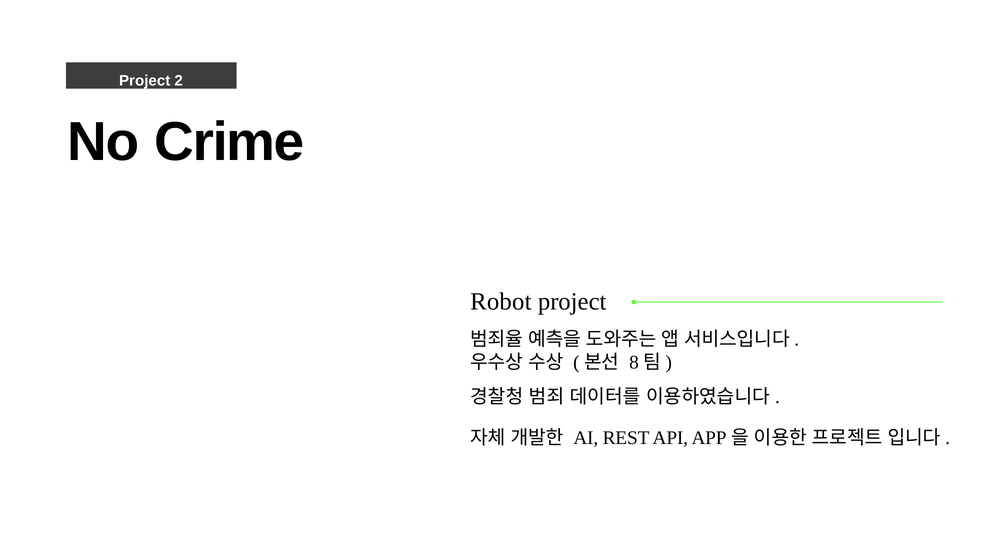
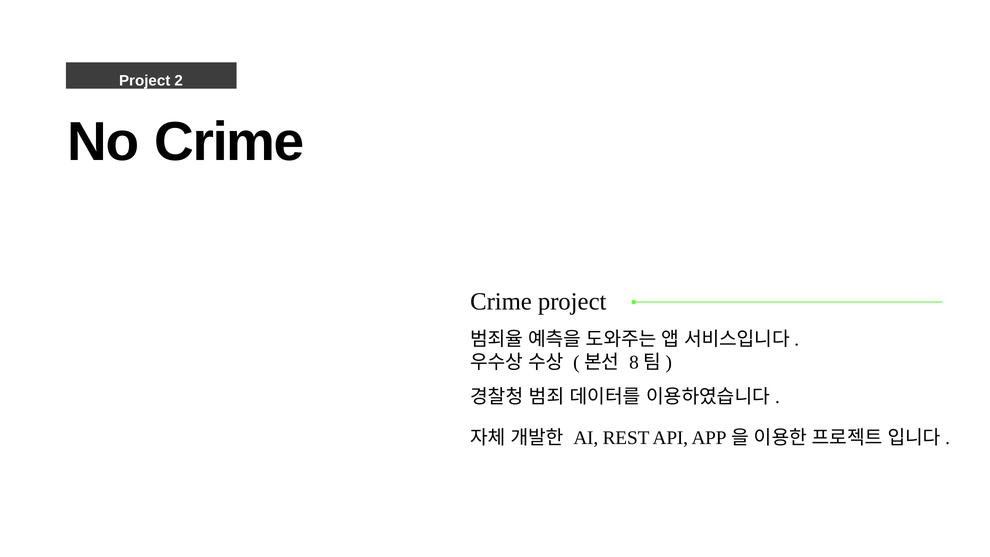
Robot at (501, 302): Robot -> Crime
